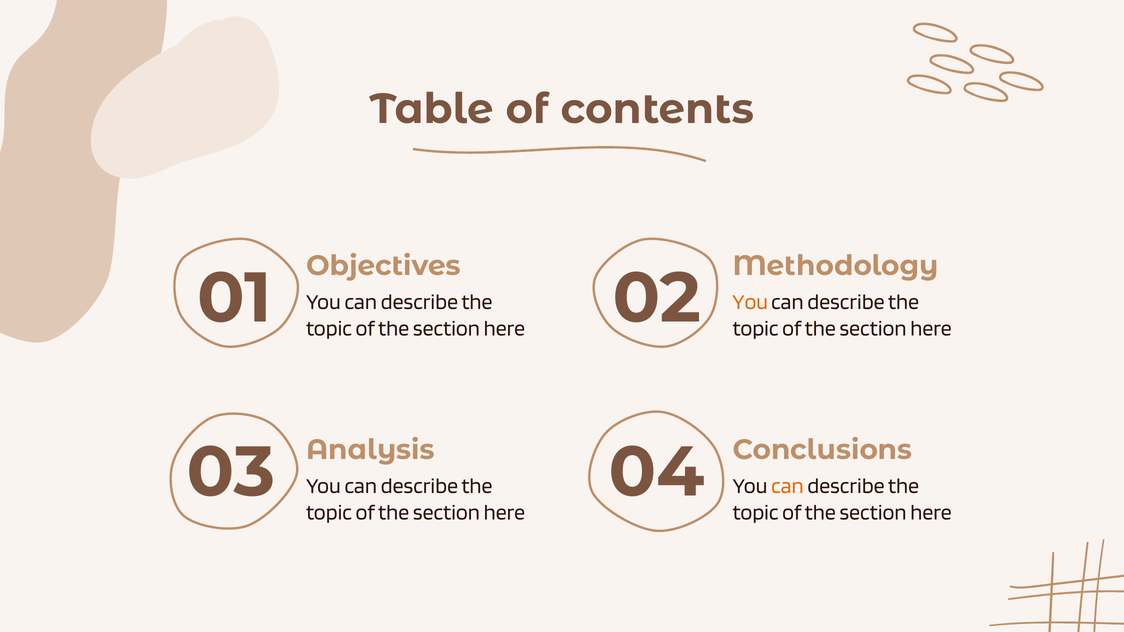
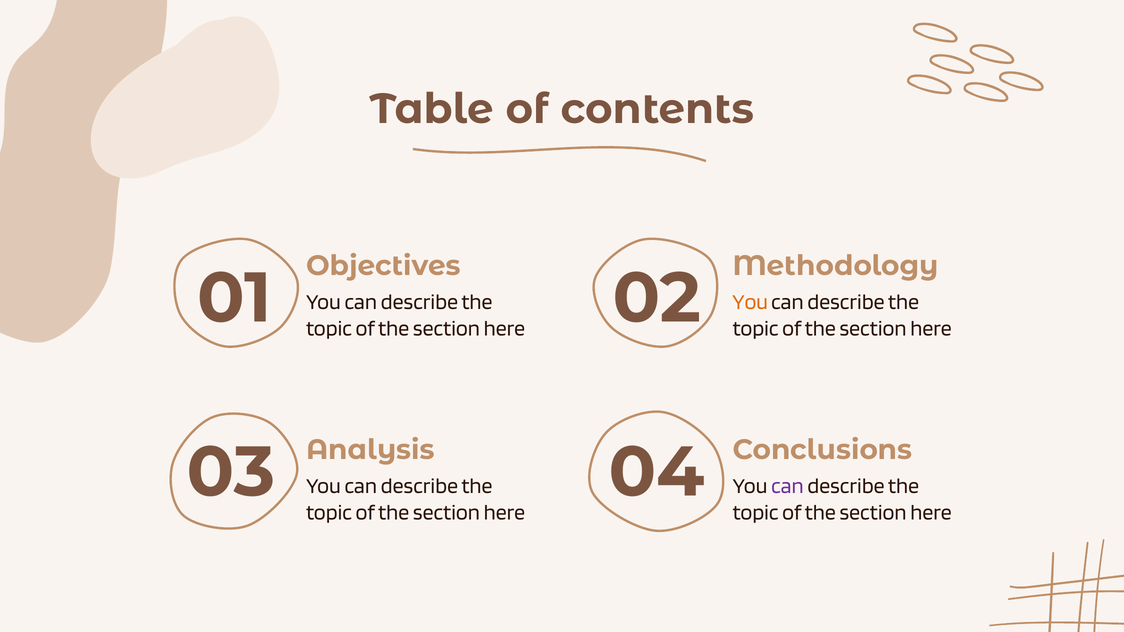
can at (787, 486) colour: orange -> purple
